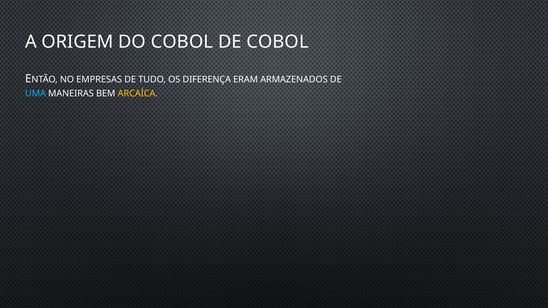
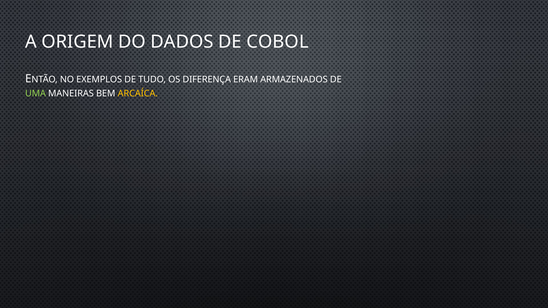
DO COBOL: COBOL -> DADOS
EMPRESAS: EMPRESAS -> EXEMPLOS
UMA colour: light blue -> light green
